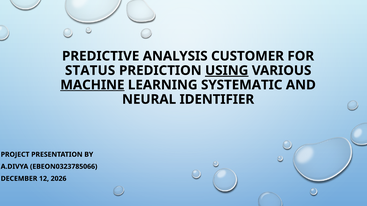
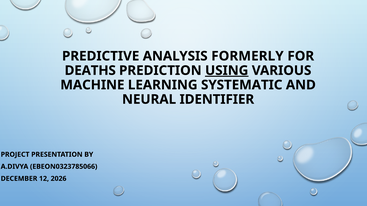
CUSTOMER: CUSTOMER -> FORMERLY
STATUS: STATUS -> DEATHS
MACHINE underline: present -> none
